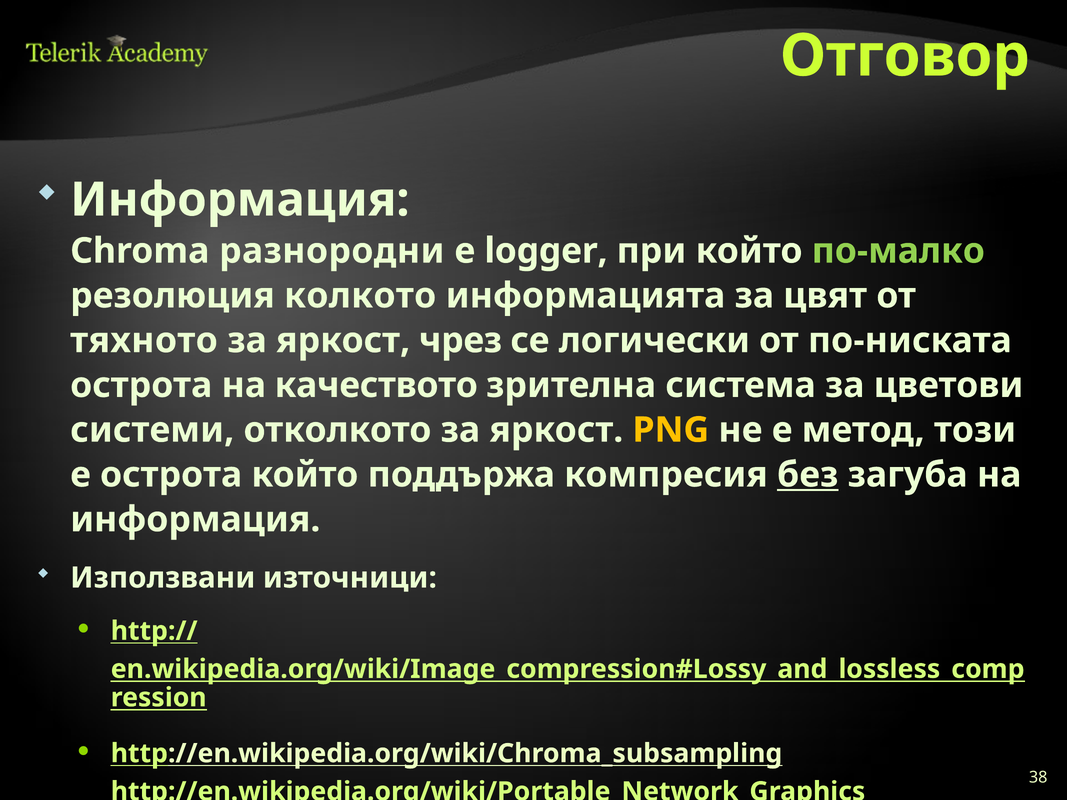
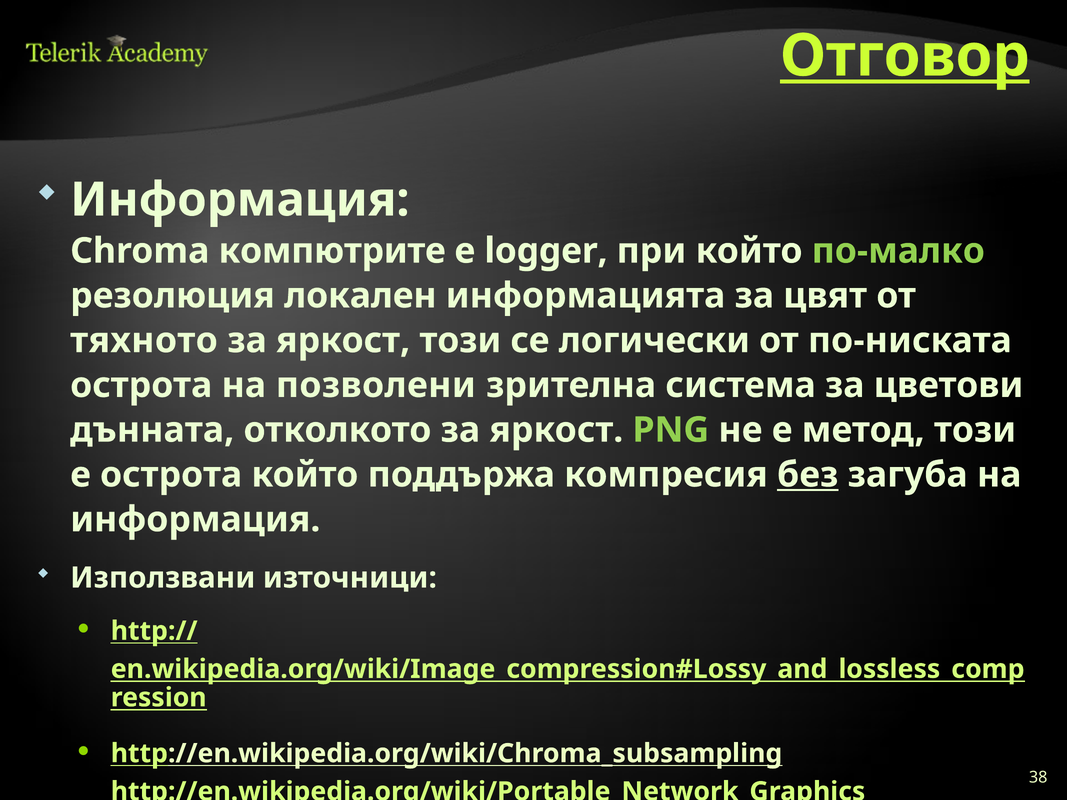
Отговор underline: none -> present
разнородни: разнородни -> компютрите
колкото: колкото -> локален
яркост чрез: чрез -> този
качеството: качеството -> позволени
системи: системи -> дънната
PNG colour: yellow -> light green
